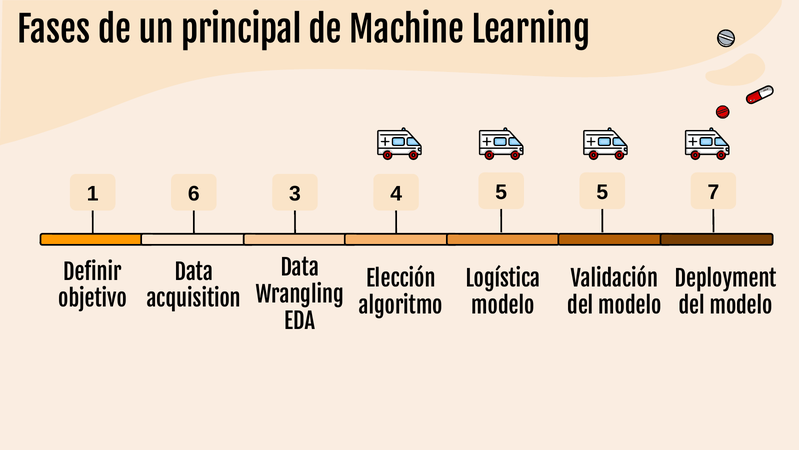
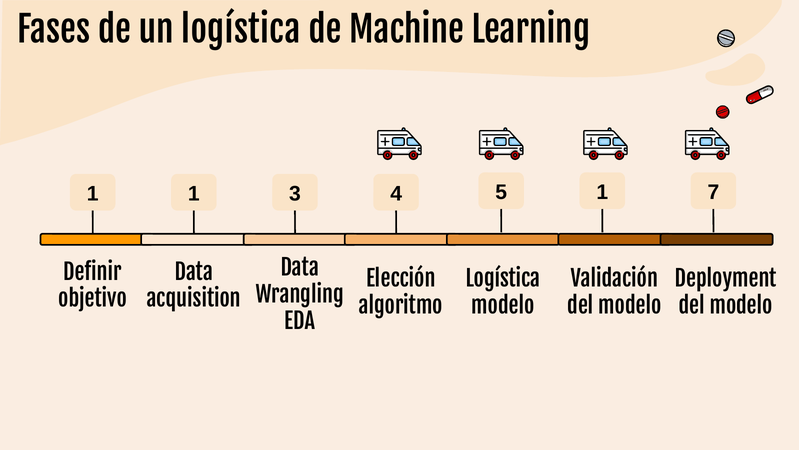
un principal: principal -> logística
1 6: 6 -> 1
5 5: 5 -> 1
